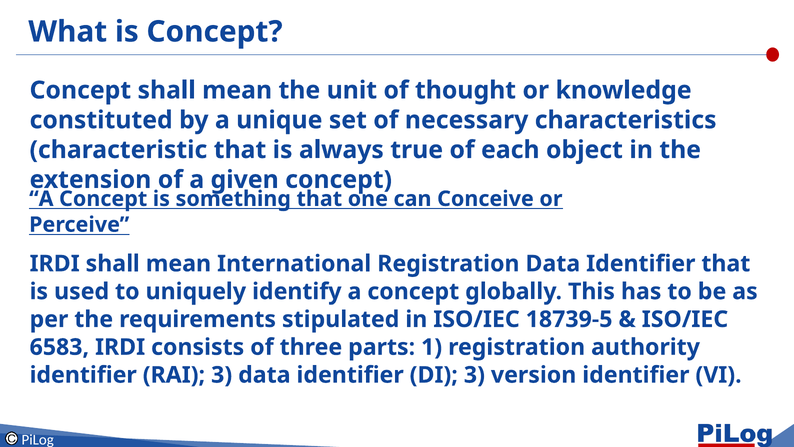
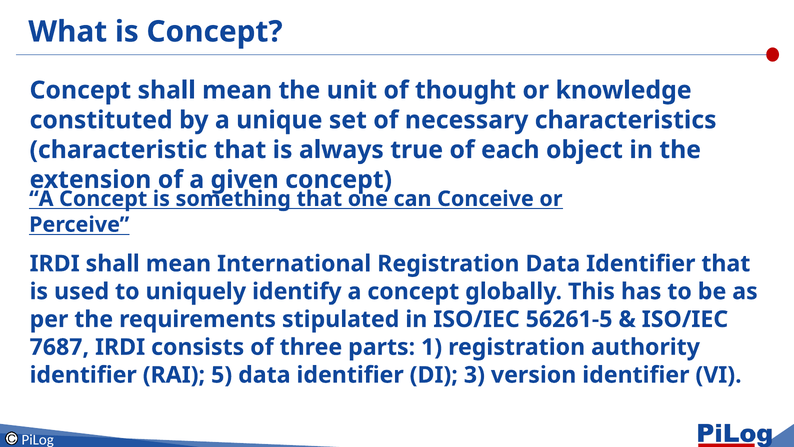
18739-5: 18739-5 -> 56261-5
6583: 6583 -> 7687
RAI 3: 3 -> 5
